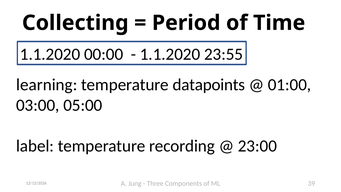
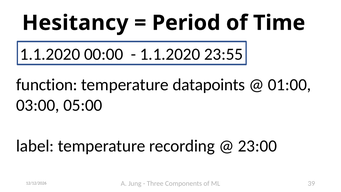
Collecting: Collecting -> Hesitancy
learning: learning -> function
